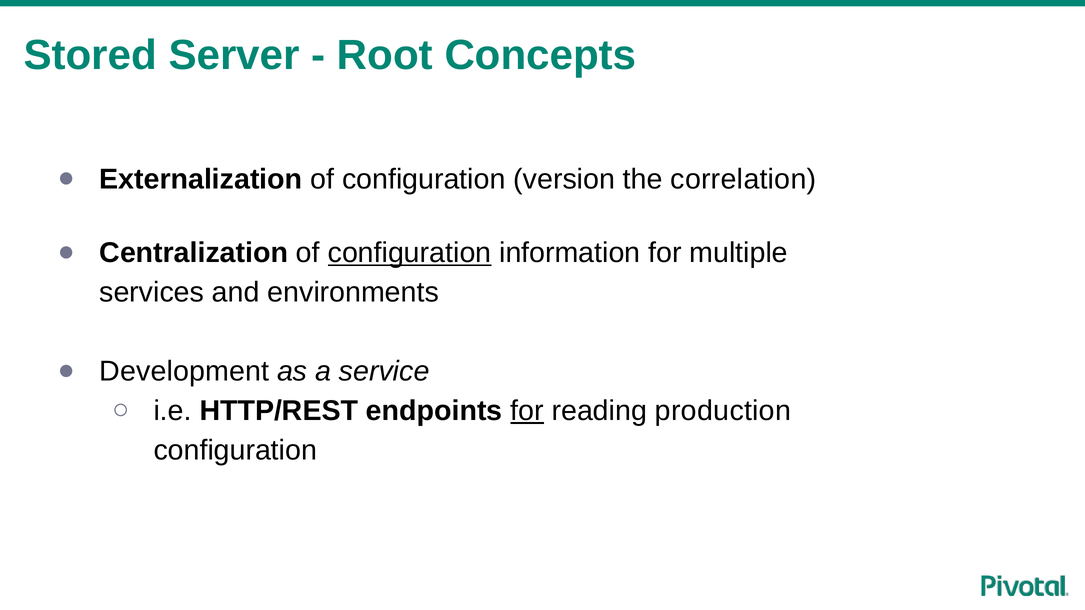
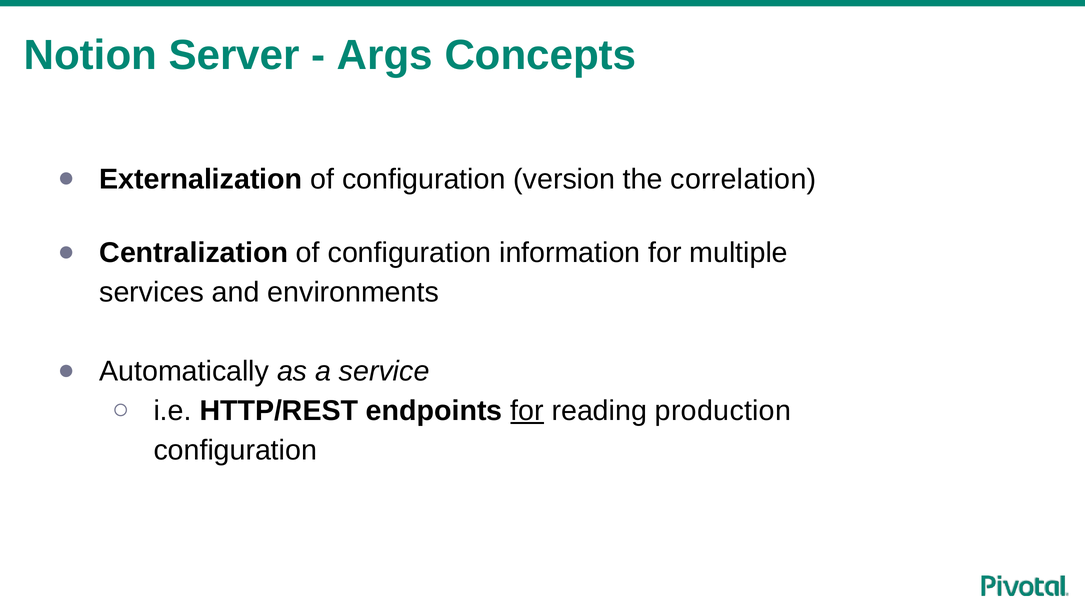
Stored: Stored -> Notion
Root: Root -> Args
configuration at (410, 253) underline: present -> none
Development: Development -> Automatically
